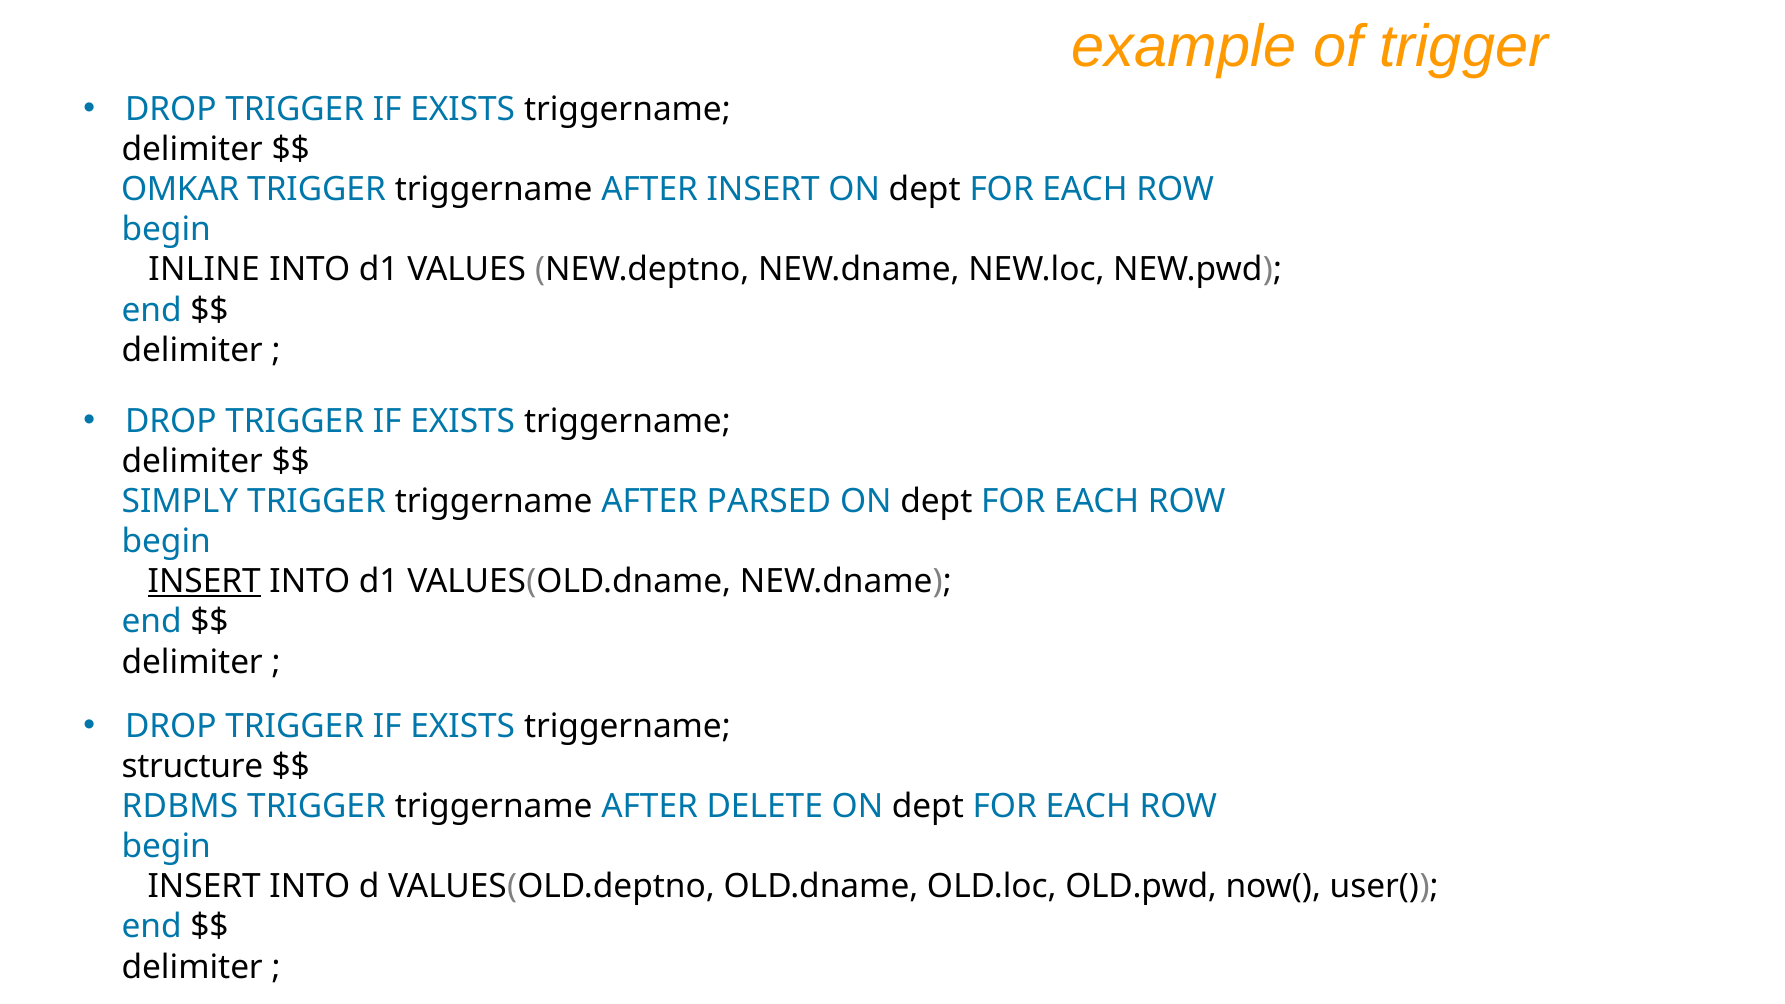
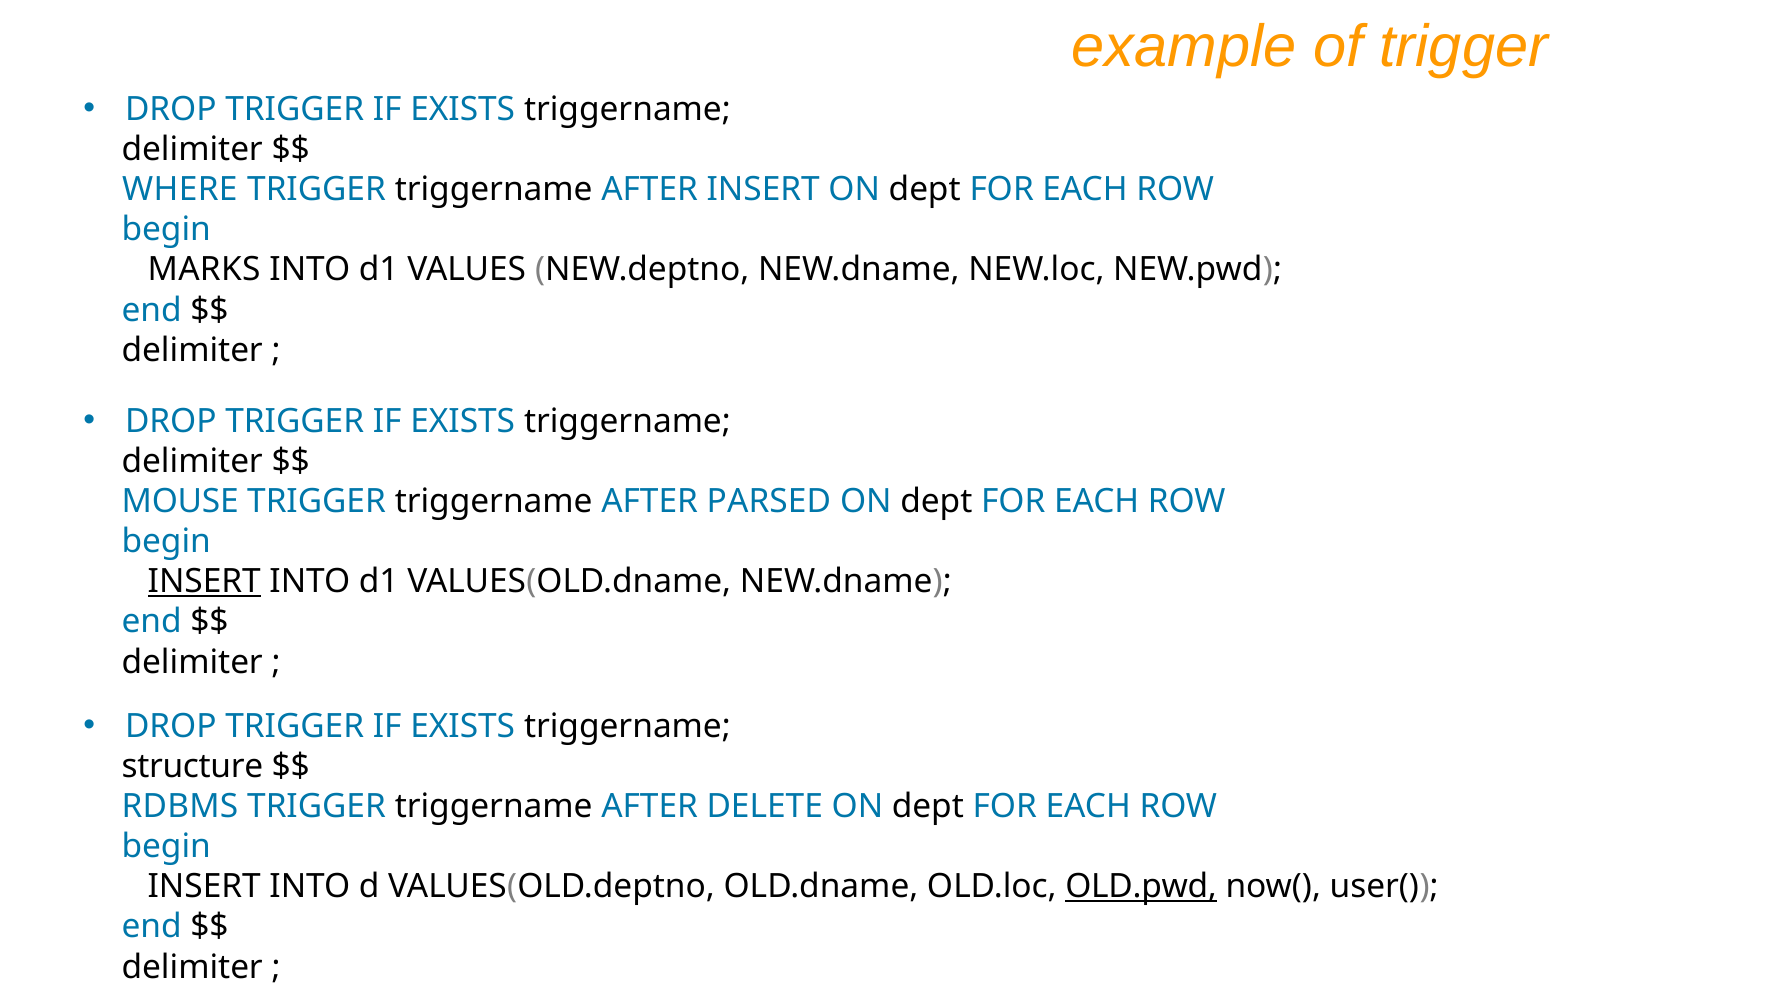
OMKAR: OMKAR -> WHERE
INLINE: INLINE -> MARKS
SIMPLY: SIMPLY -> MOUSE
OLD.pwd underline: none -> present
